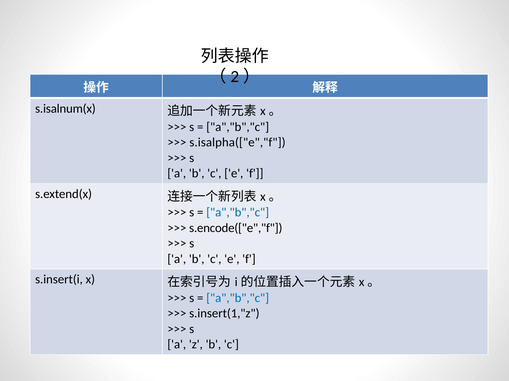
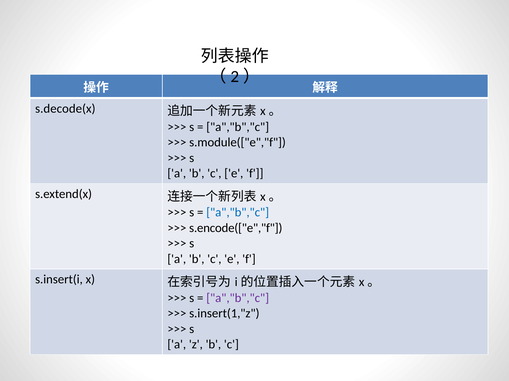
s.isalnum(x: s.isalnum(x -> s.decode(x
s.isalpha(["e","f: s.isalpha(["e","f -> s.module(["e","f
a","b","c at (238, 298) colour: blue -> purple
